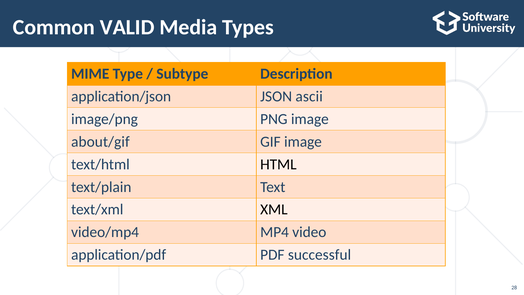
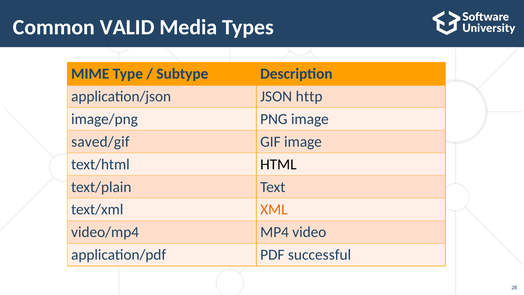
ascii: ascii -> http
about/gif: about/gif -> saved/gif
XML colour: black -> orange
